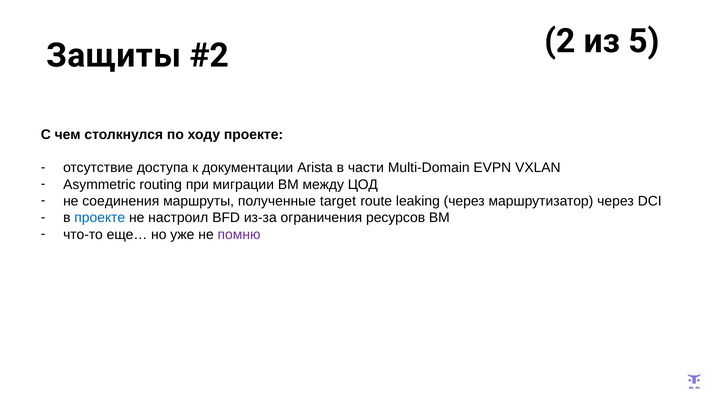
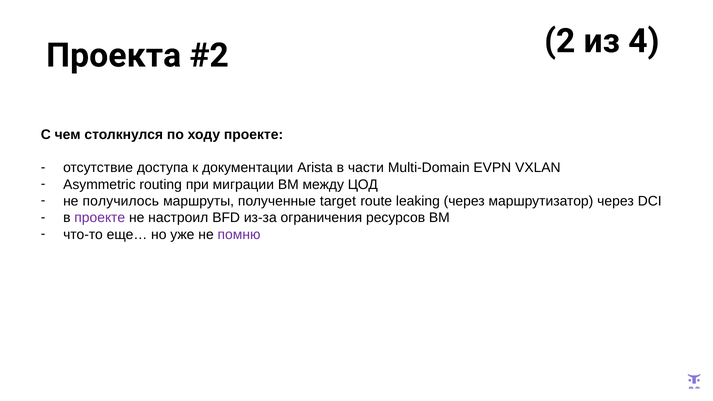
5: 5 -> 4
Защиты: Защиты -> Проекта
соединения: соединения -> получилось
проекте at (100, 218) colour: blue -> purple
